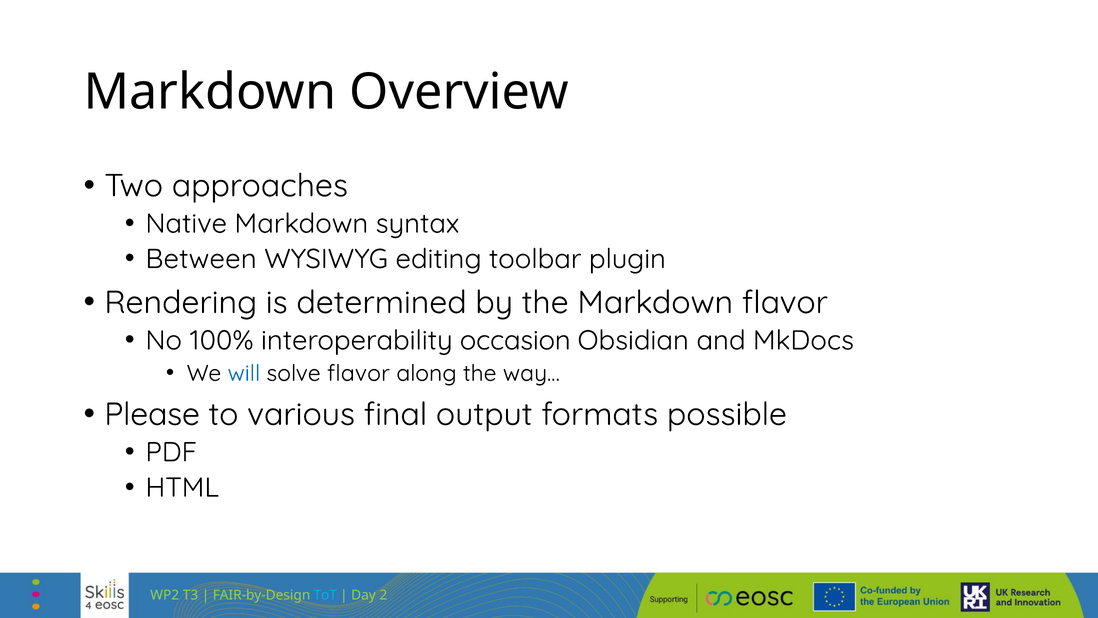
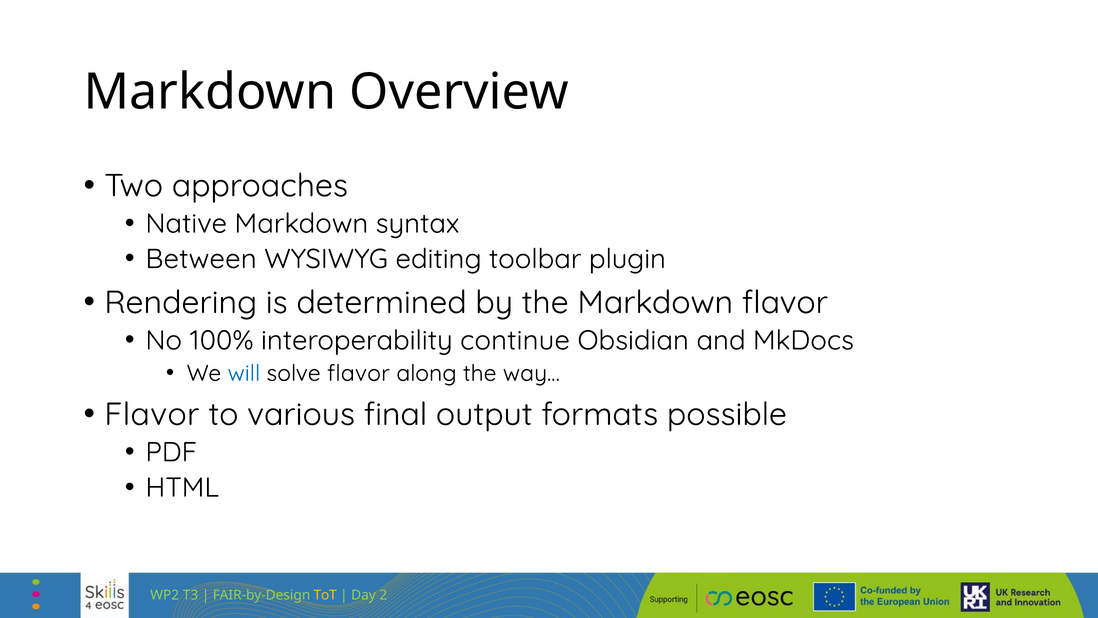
occasion: occasion -> continue
Please at (152, 414): Please -> Flavor
ToT colour: light blue -> yellow
